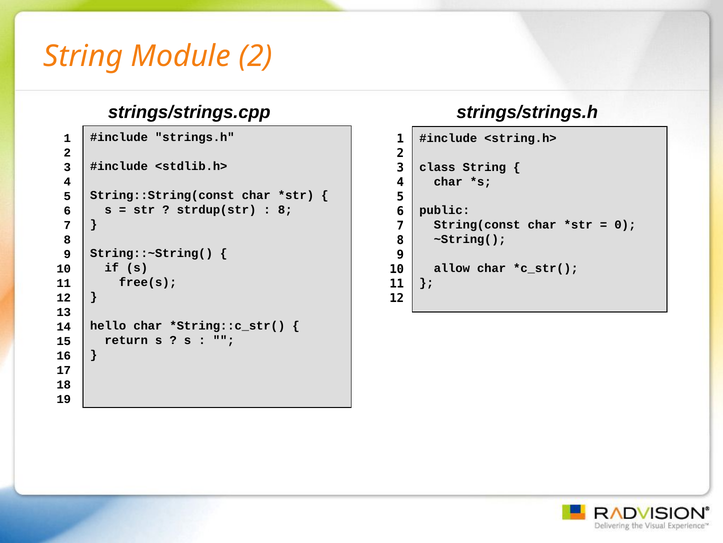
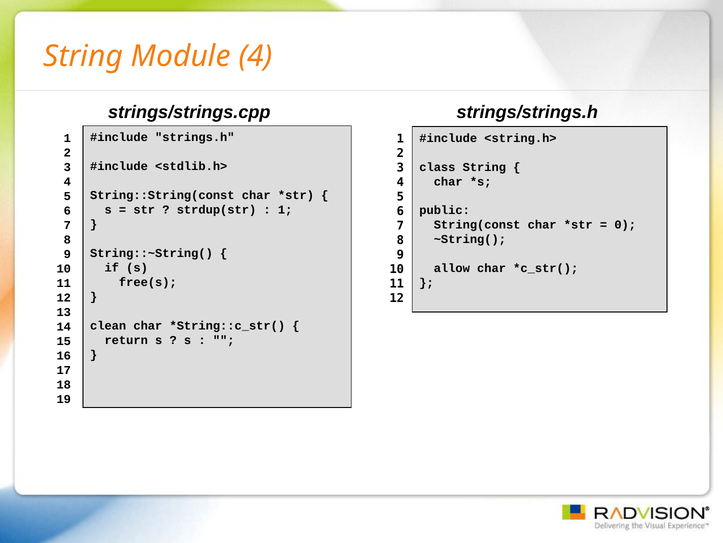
Module 2: 2 -> 4
8 at (285, 209): 8 -> 1
hello: hello -> clean
